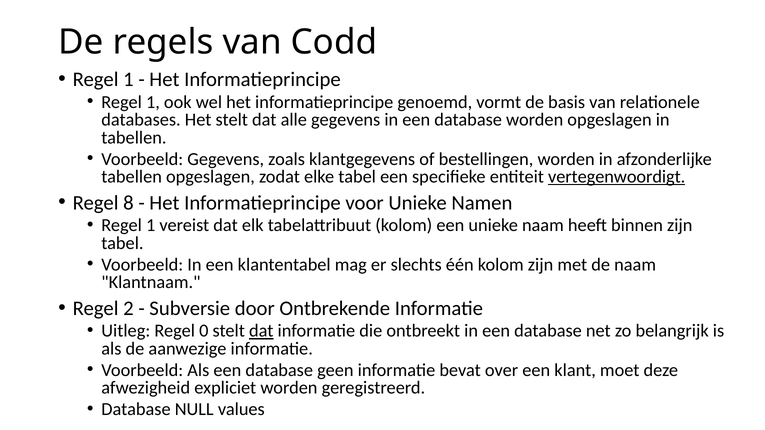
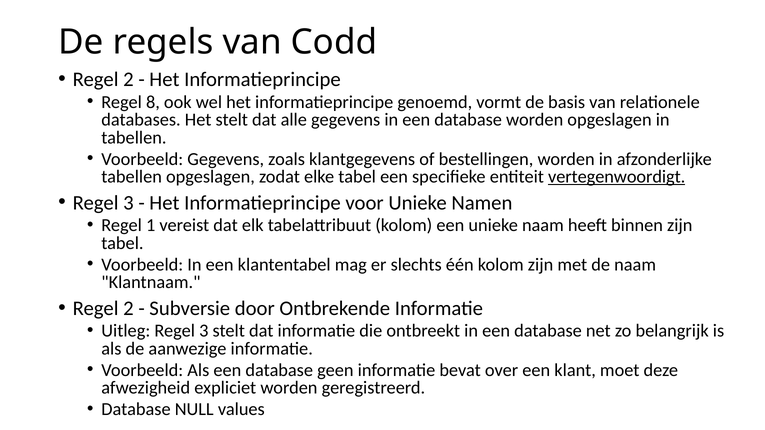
1 at (128, 79): 1 -> 2
1 at (153, 102): 1 -> 8
8 at (128, 203): 8 -> 3
Uitleg Regel 0: 0 -> 3
dat at (261, 331) underline: present -> none
